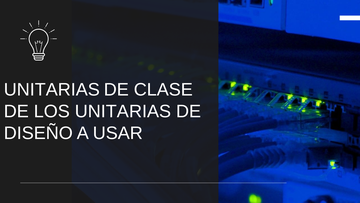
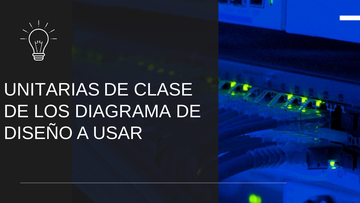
LOS UNITARIAS: UNITARIAS -> DIAGRAMA
